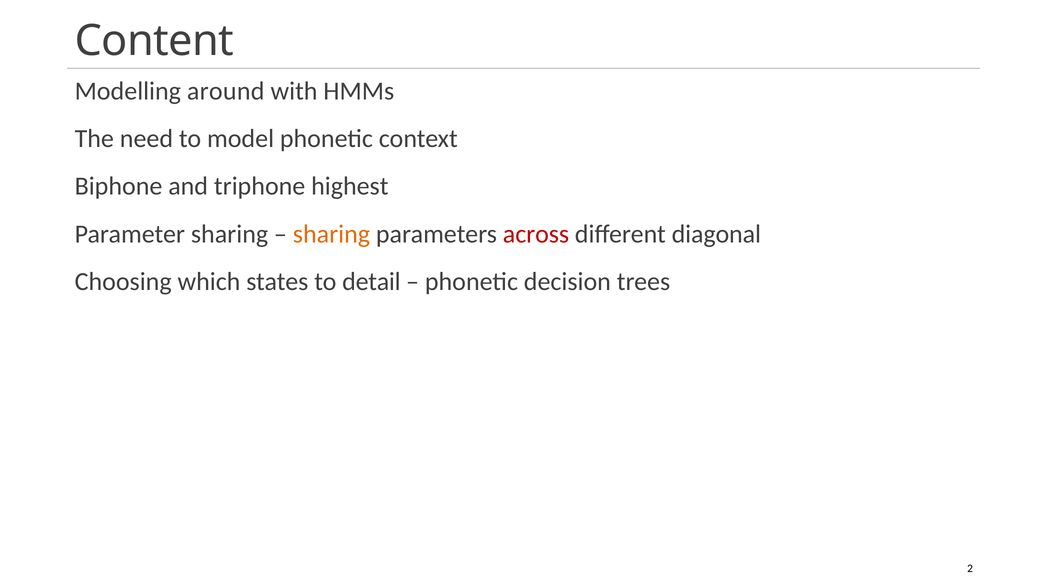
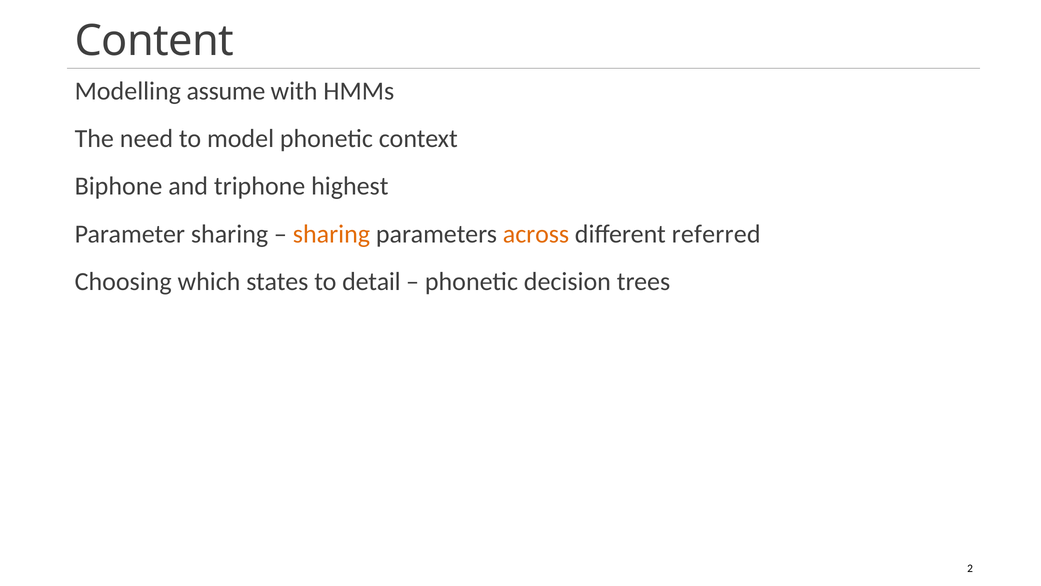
around: around -> assume
across colour: red -> orange
diagonal: diagonal -> referred
